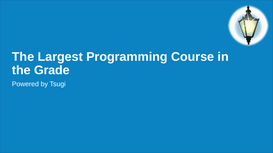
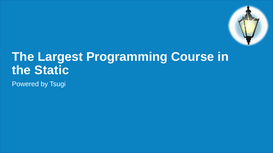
Grade: Grade -> Static
